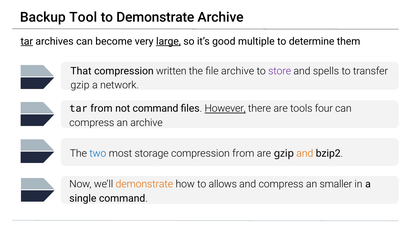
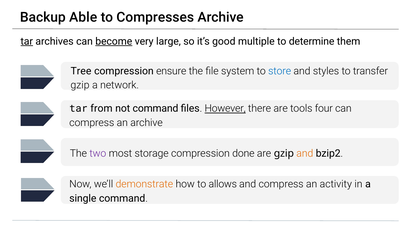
Tool: Tool -> Able
to Demonstrate: Demonstrate -> Compresses
become underline: none -> present
large underline: present -> none
That: That -> Tree
written: written -> ensure
file archive: archive -> system
store colour: purple -> blue
spells: spells -> styles
two colour: blue -> purple
compression from: from -> done
smaller: smaller -> activity
